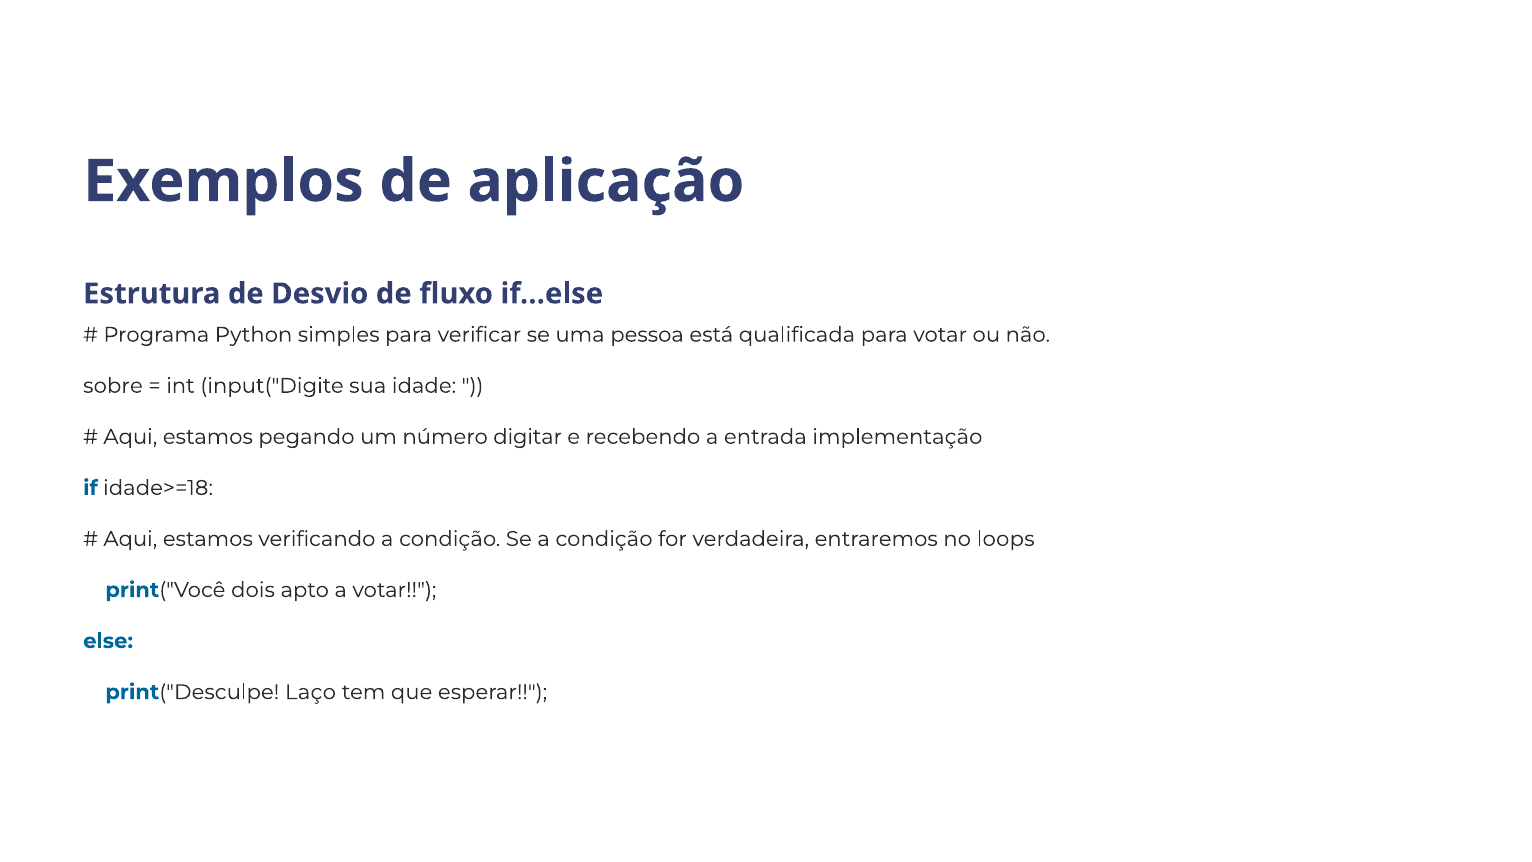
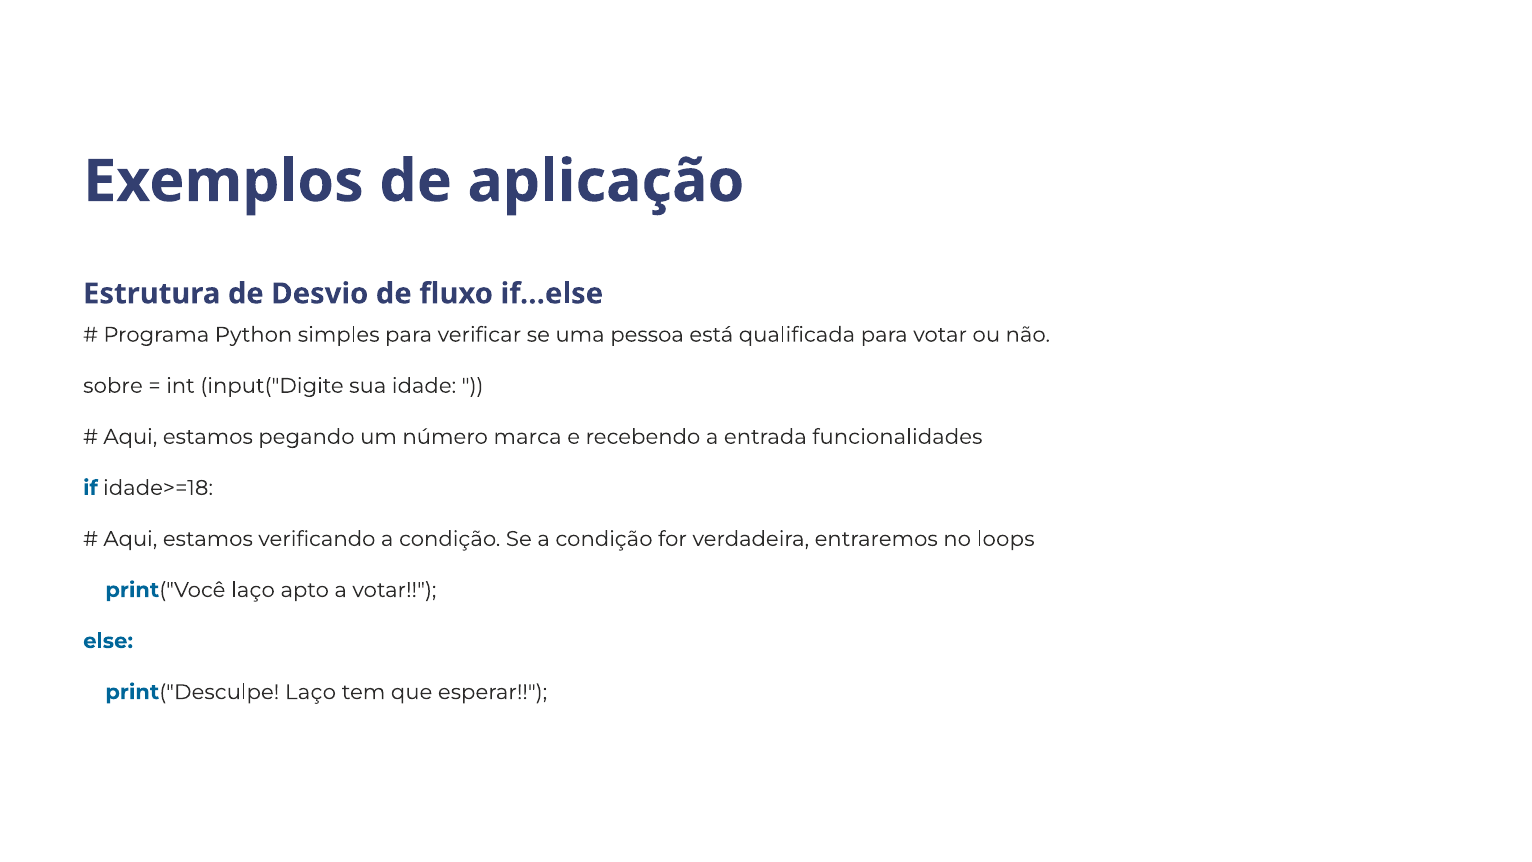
digitar: digitar -> marca
implementação: implementação -> funcionalidades
print("Você dois: dois -> laço
